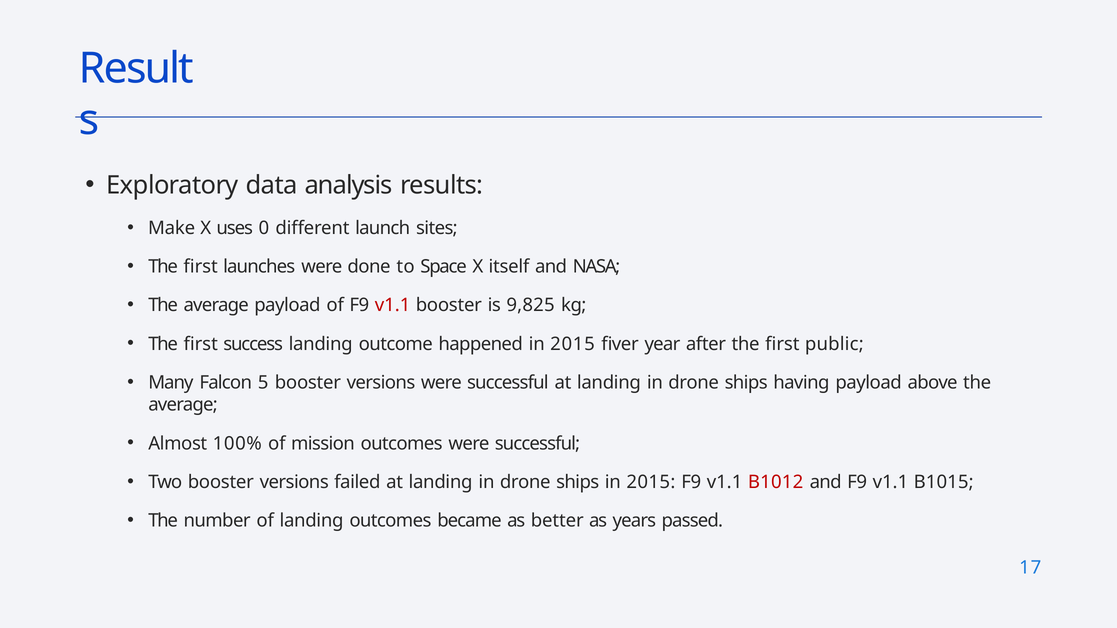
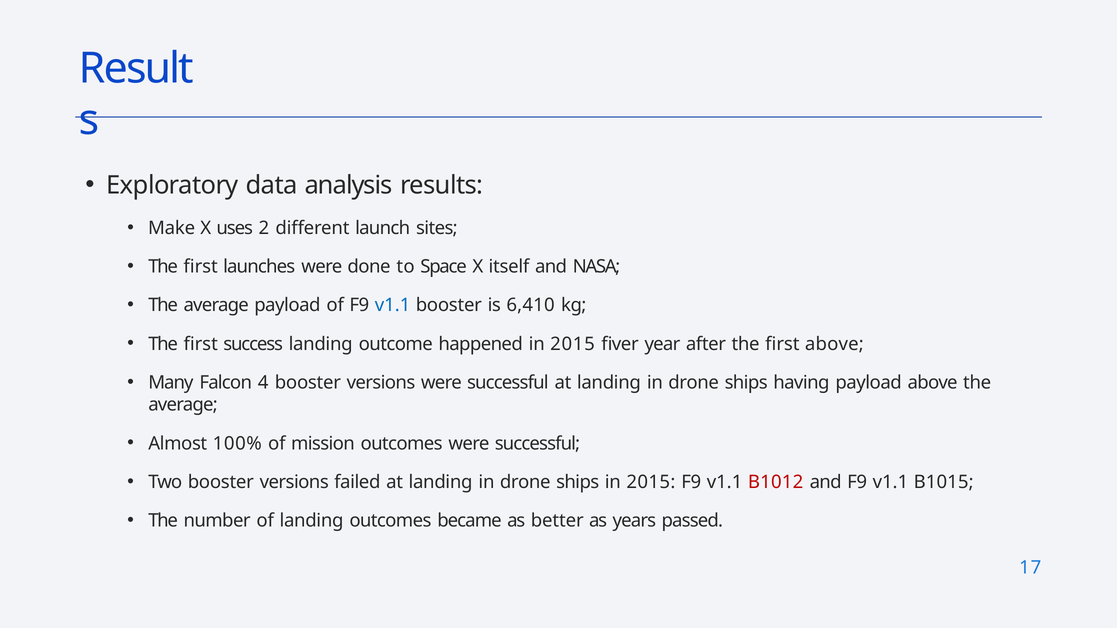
0: 0 -> 2
v1.1 at (393, 305) colour: red -> blue
9,825: 9,825 -> 6,410
first public: public -> above
5: 5 -> 4
